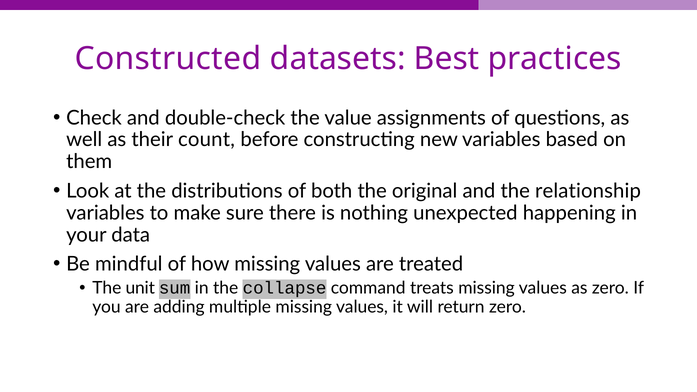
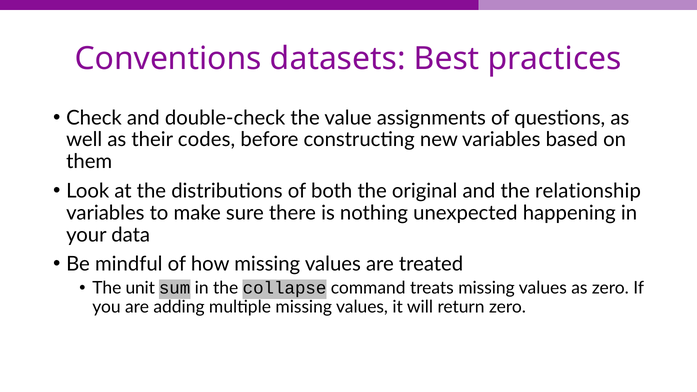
Constructed: Constructed -> Conventions
count: count -> codes
